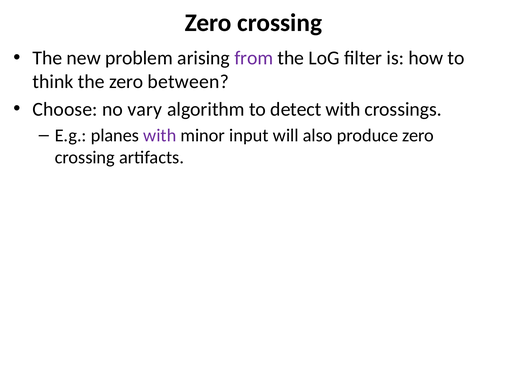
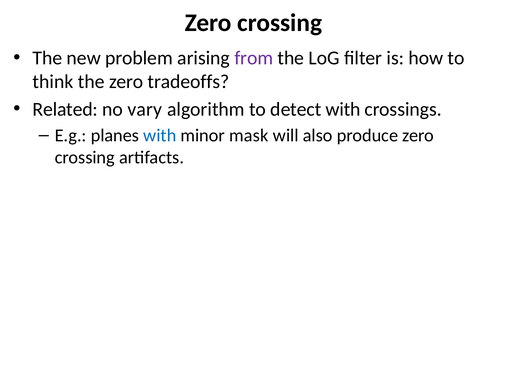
between: between -> tradeoffs
Choose: Choose -> Related
with at (160, 136) colour: purple -> blue
input: input -> mask
